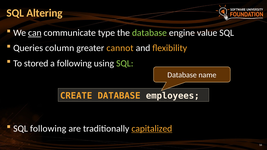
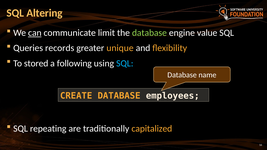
type: type -> limit
column: column -> records
cannot: cannot -> unique
SQL at (125, 63) colour: light green -> light blue
SQL following: following -> repeating
capitalized underline: present -> none
